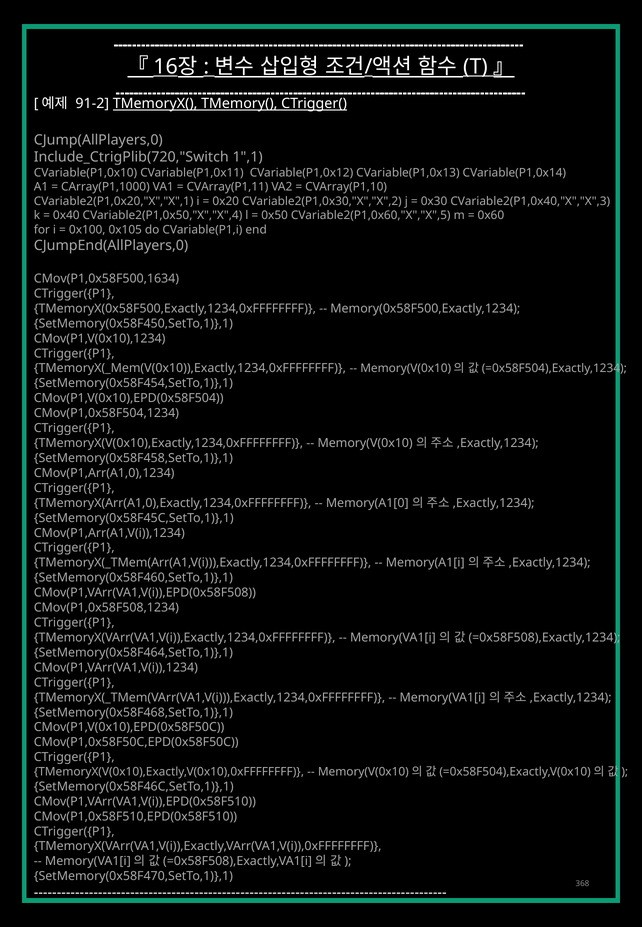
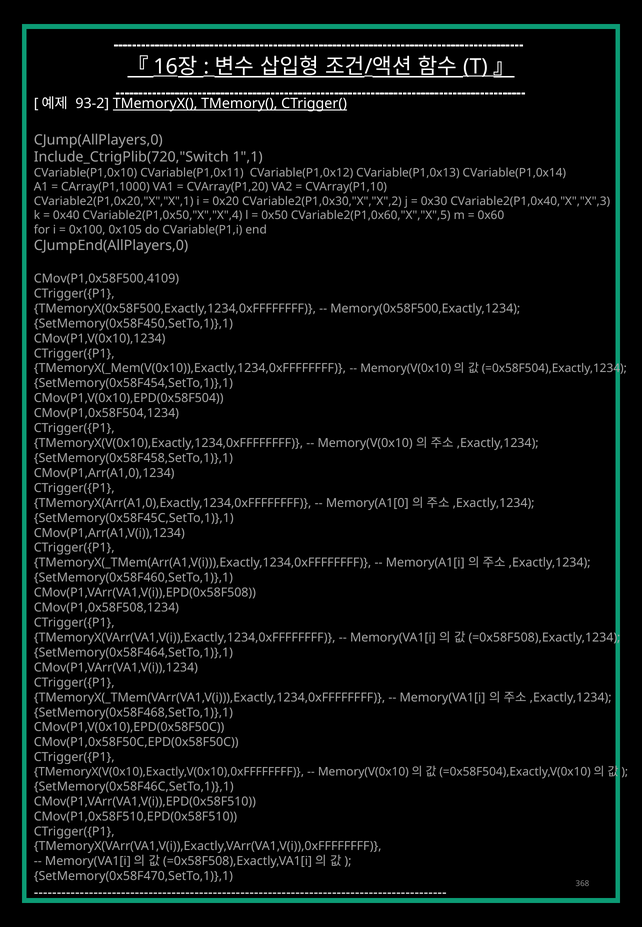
91-2: 91-2 -> 93-2
CVArray(P1,11: CVArray(P1,11 -> CVArray(P1,20
CMov(P1,0x58F500,1634: CMov(P1,0x58F500,1634 -> CMov(P1,0x58F500,4109
